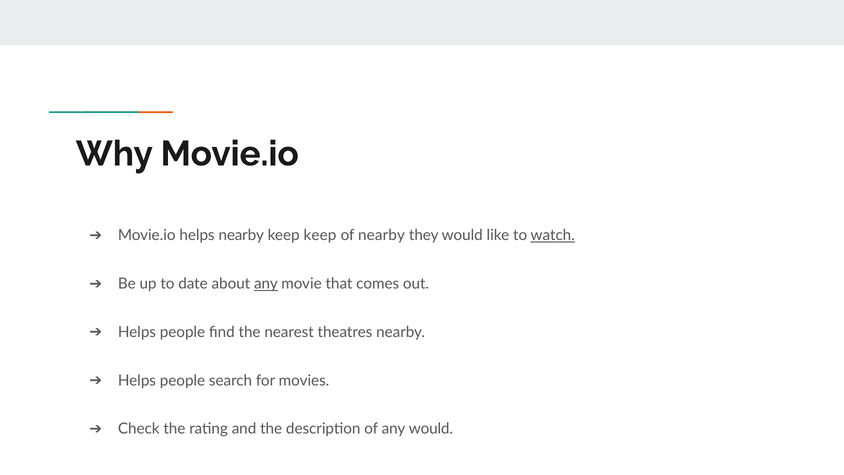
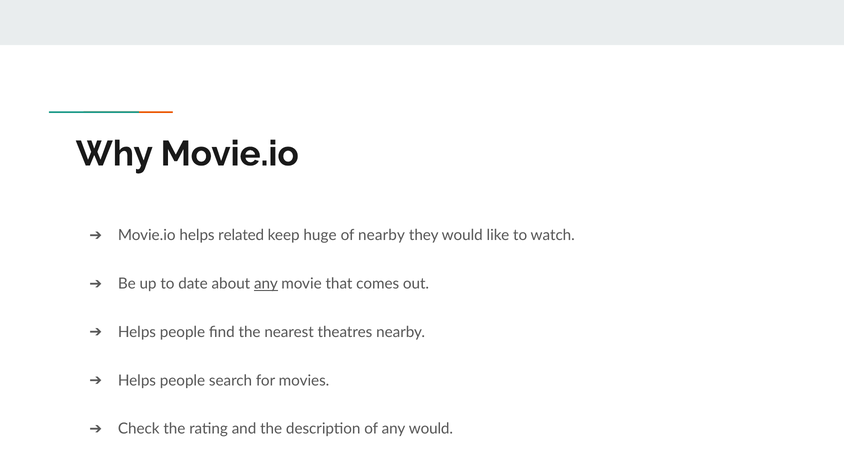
helps nearby: nearby -> related
keep keep: keep -> huge
watch underline: present -> none
